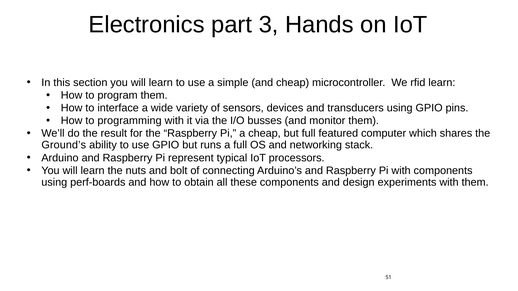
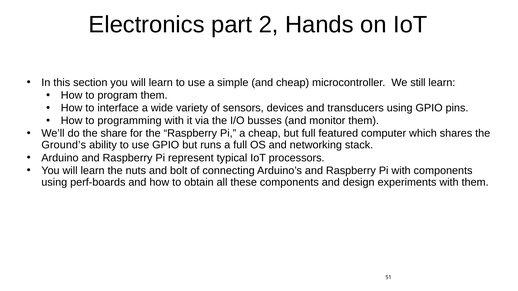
3: 3 -> 2
rfid: rfid -> still
result: result -> share
